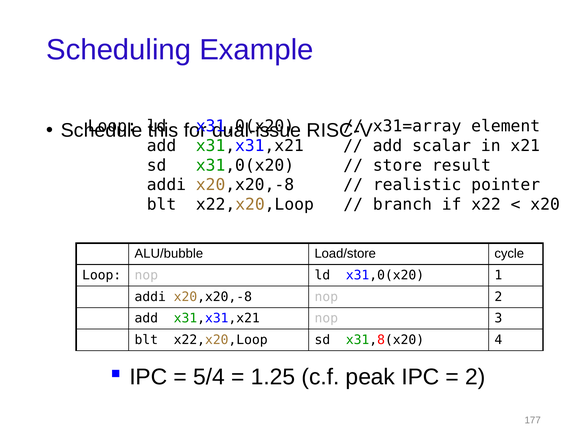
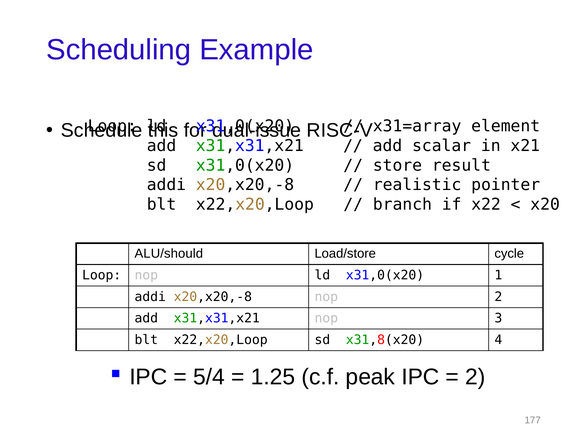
ALU/bubble: ALU/bubble -> ALU/should
